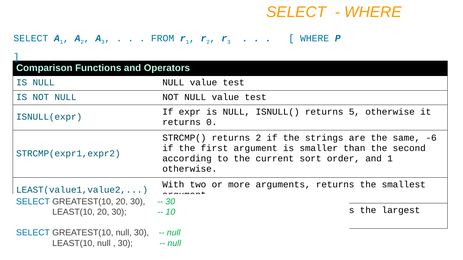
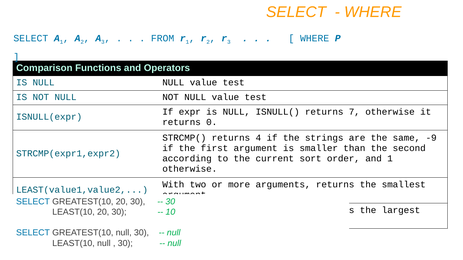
5: 5 -> 7
returns 2: 2 -> 4
-6: -6 -> -9
